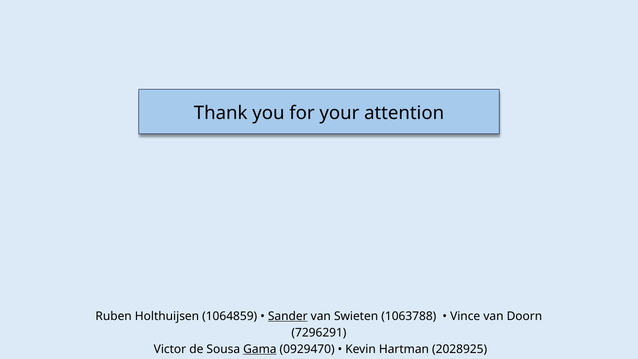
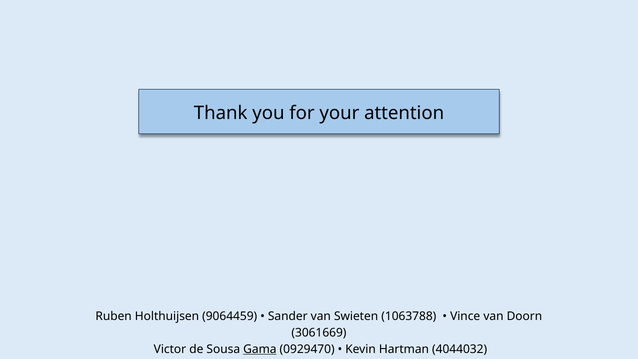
1064859: 1064859 -> 9064459
Sander underline: present -> none
7296291: 7296291 -> 3061669
2028925: 2028925 -> 4044032
